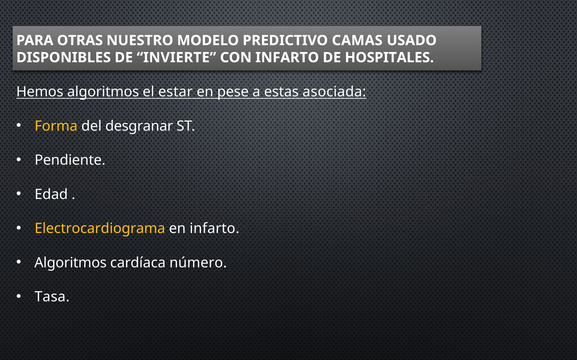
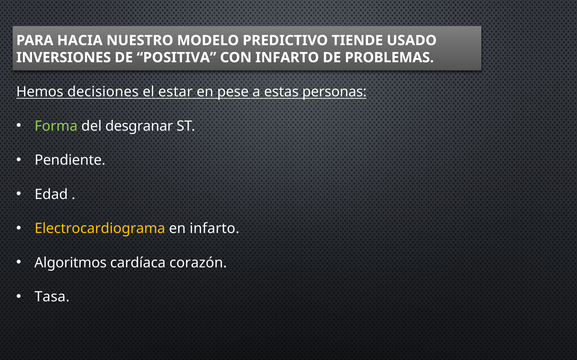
OTRAS: OTRAS -> HACIA
CAMAS: CAMAS -> TIENDE
DISPONIBLES: DISPONIBLES -> INVERSIONES
INVIERTE: INVIERTE -> POSITIVA
HOSPITALES: HOSPITALES -> PROBLEMAS
Hemos algoritmos: algoritmos -> decisiones
asociada: asociada -> personas
Forma colour: yellow -> light green
número: número -> corazón
